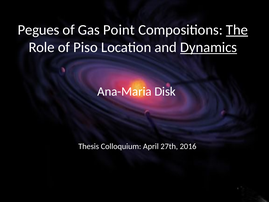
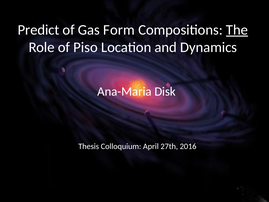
Pegues: Pegues -> Predict
Point: Point -> Form
Dynamics underline: present -> none
